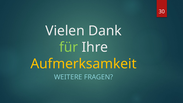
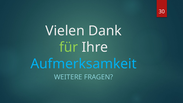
Aufmerksamkeit colour: yellow -> light blue
